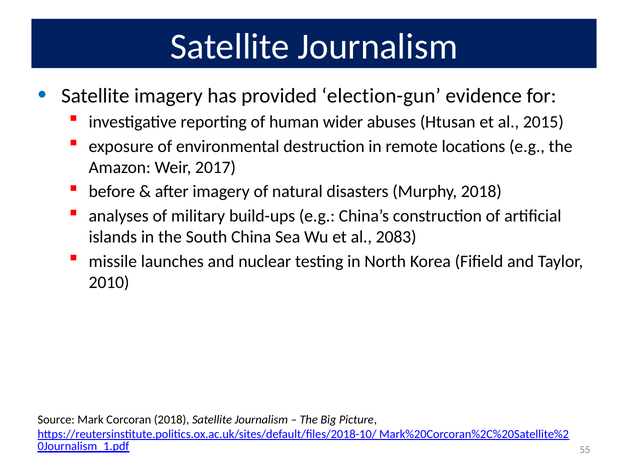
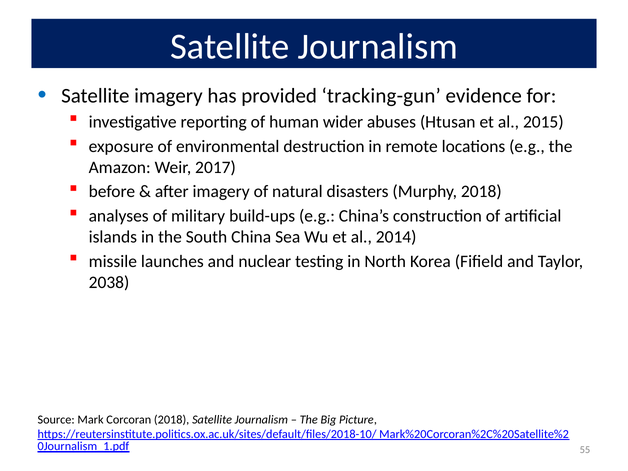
election-gun: election-gun -> tracking-gun
2083: 2083 -> 2014
2010: 2010 -> 2038
